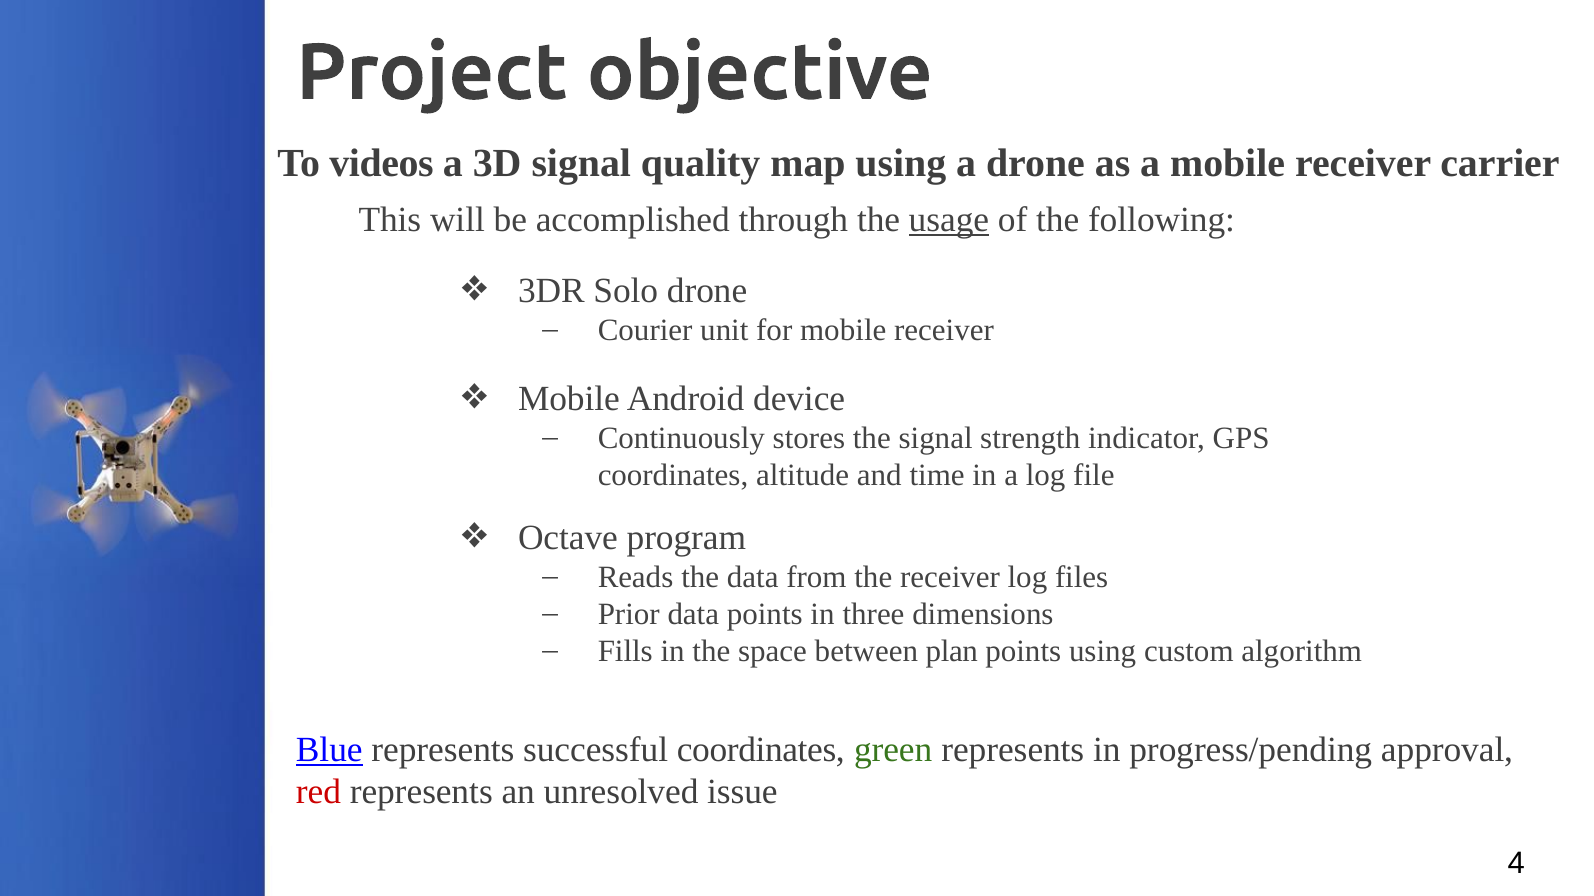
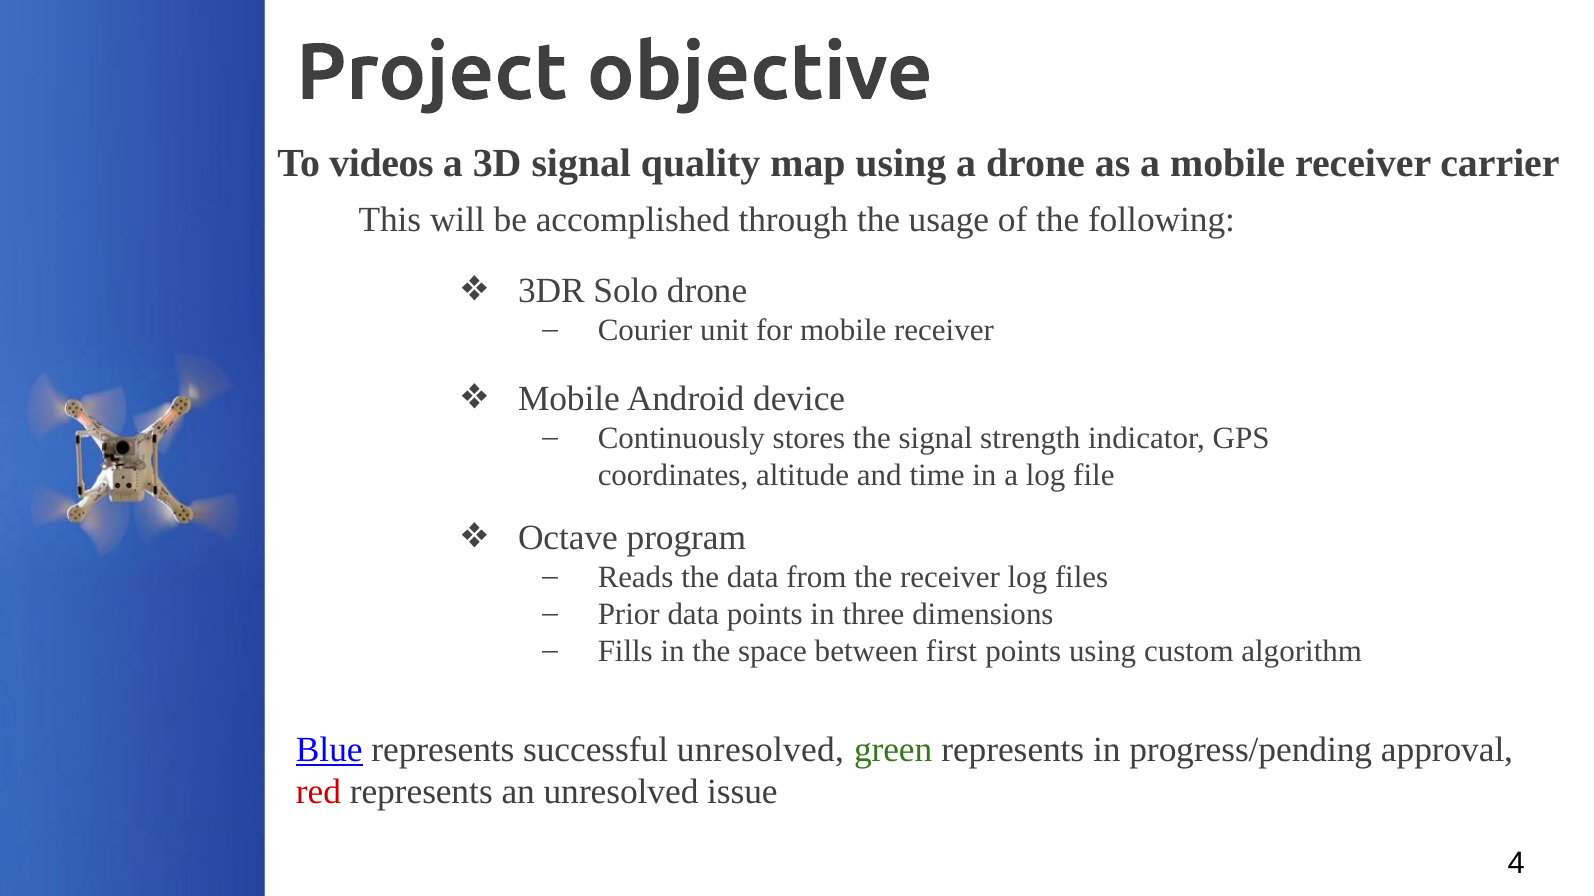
usage underline: present -> none
plan: plan -> first
successful coordinates: coordinates -> unresolved
